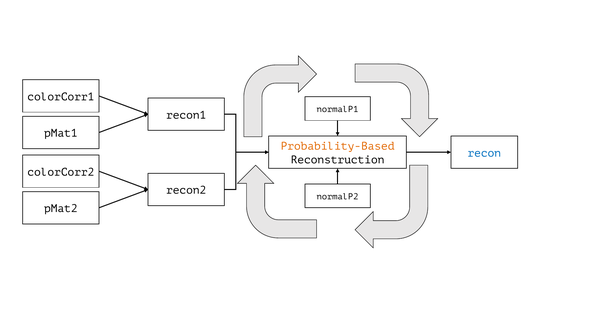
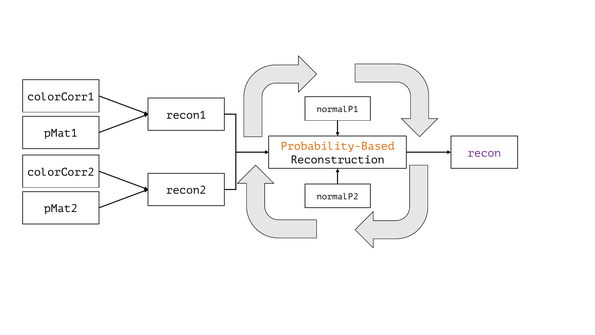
recon colour: blue -> purple
